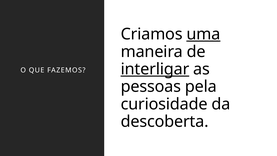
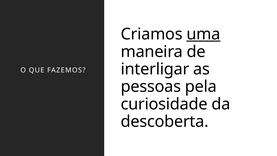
interligar underline: present -> none
